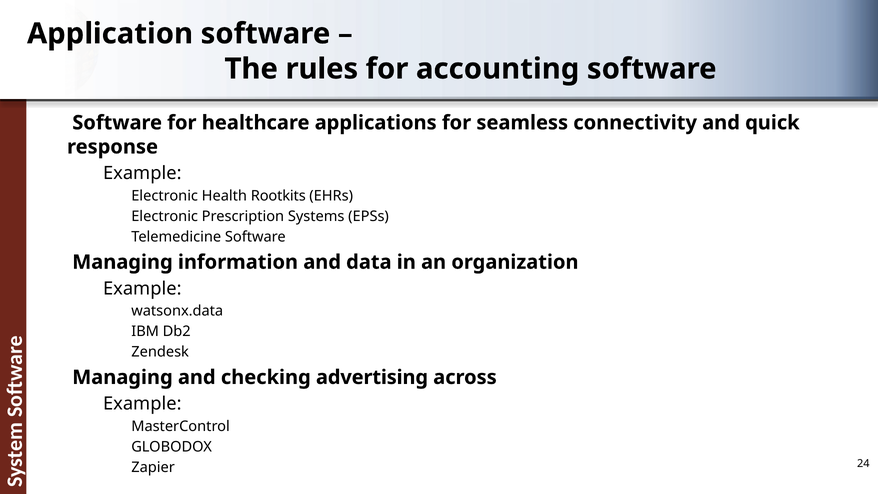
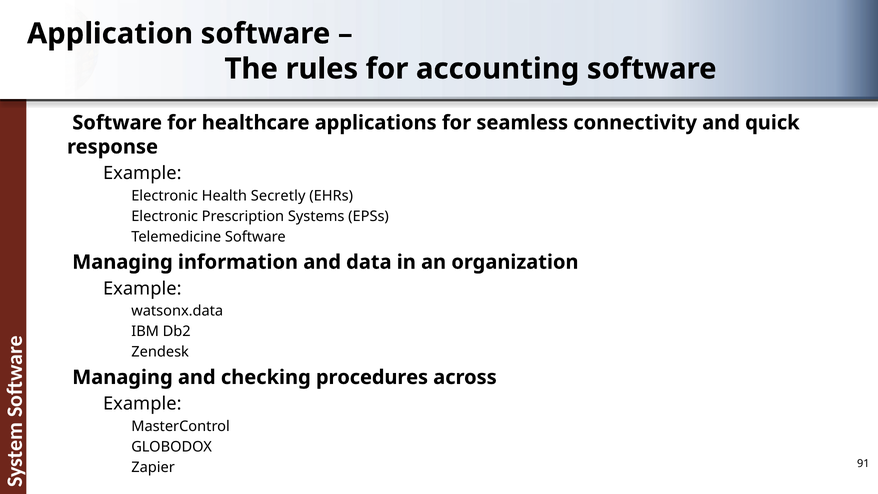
Rootkits: Rootkits -> Secretly
advertising: advertising -> procedures
24: 24 -> 91
